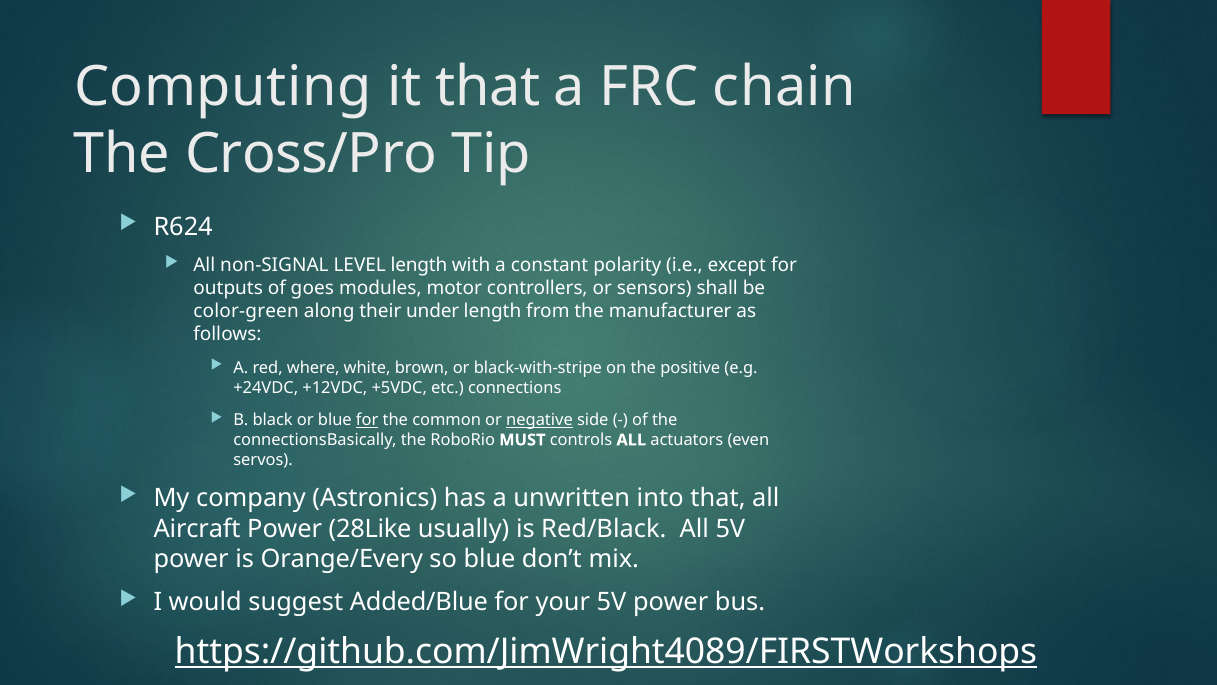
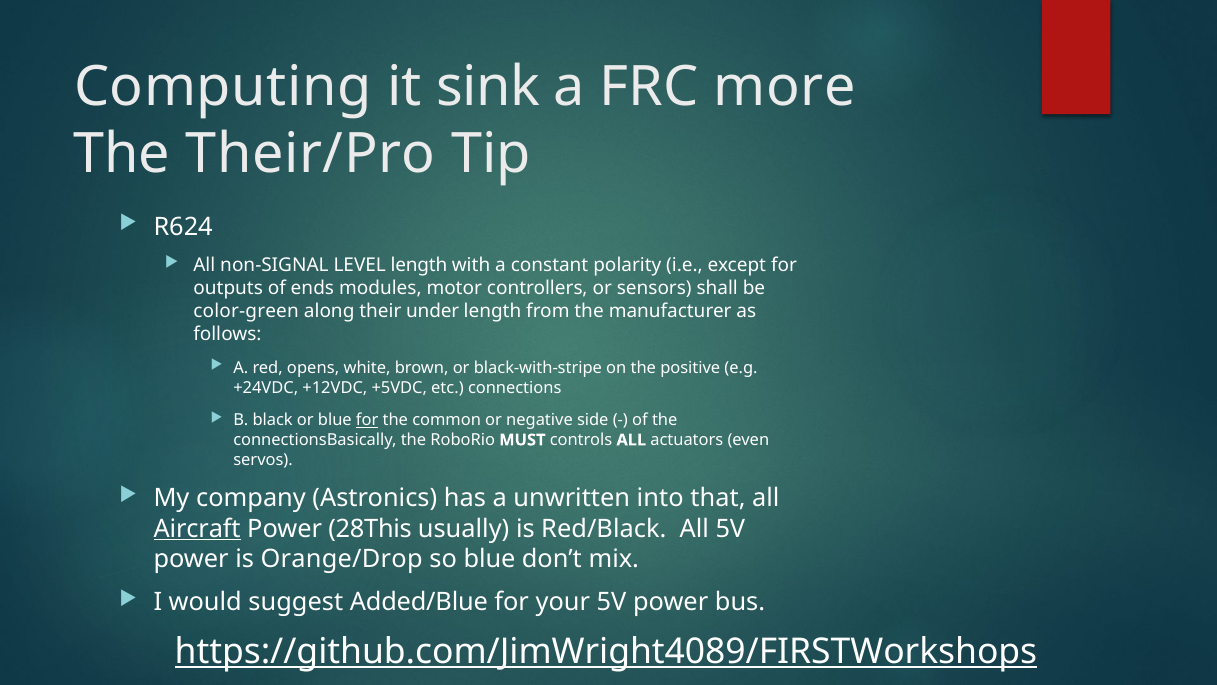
it that: that -> sink
chain: chain -> more
Cross/Pro: Cross/Pro -> Their/Pro
goes: goes -> ends
where: where -> opens
negative underline: present -> none
Aircraft underline: none -> present
28Like: 28Like -> 28This
Orange/Every: Orange/Every -> Orange/Drop
